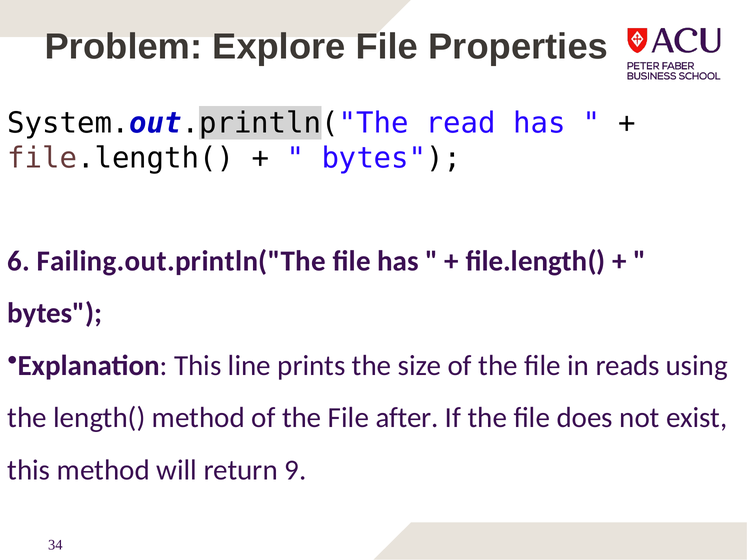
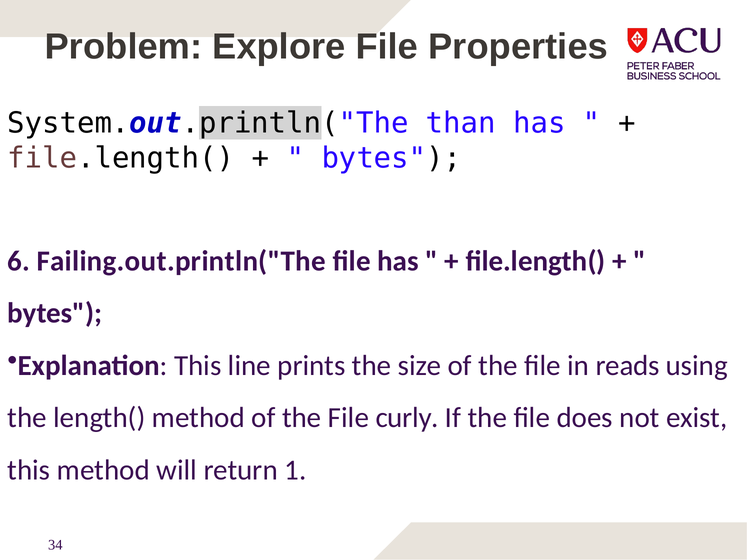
read: read -> than
after: after -> curly
9: 9 -> 1
